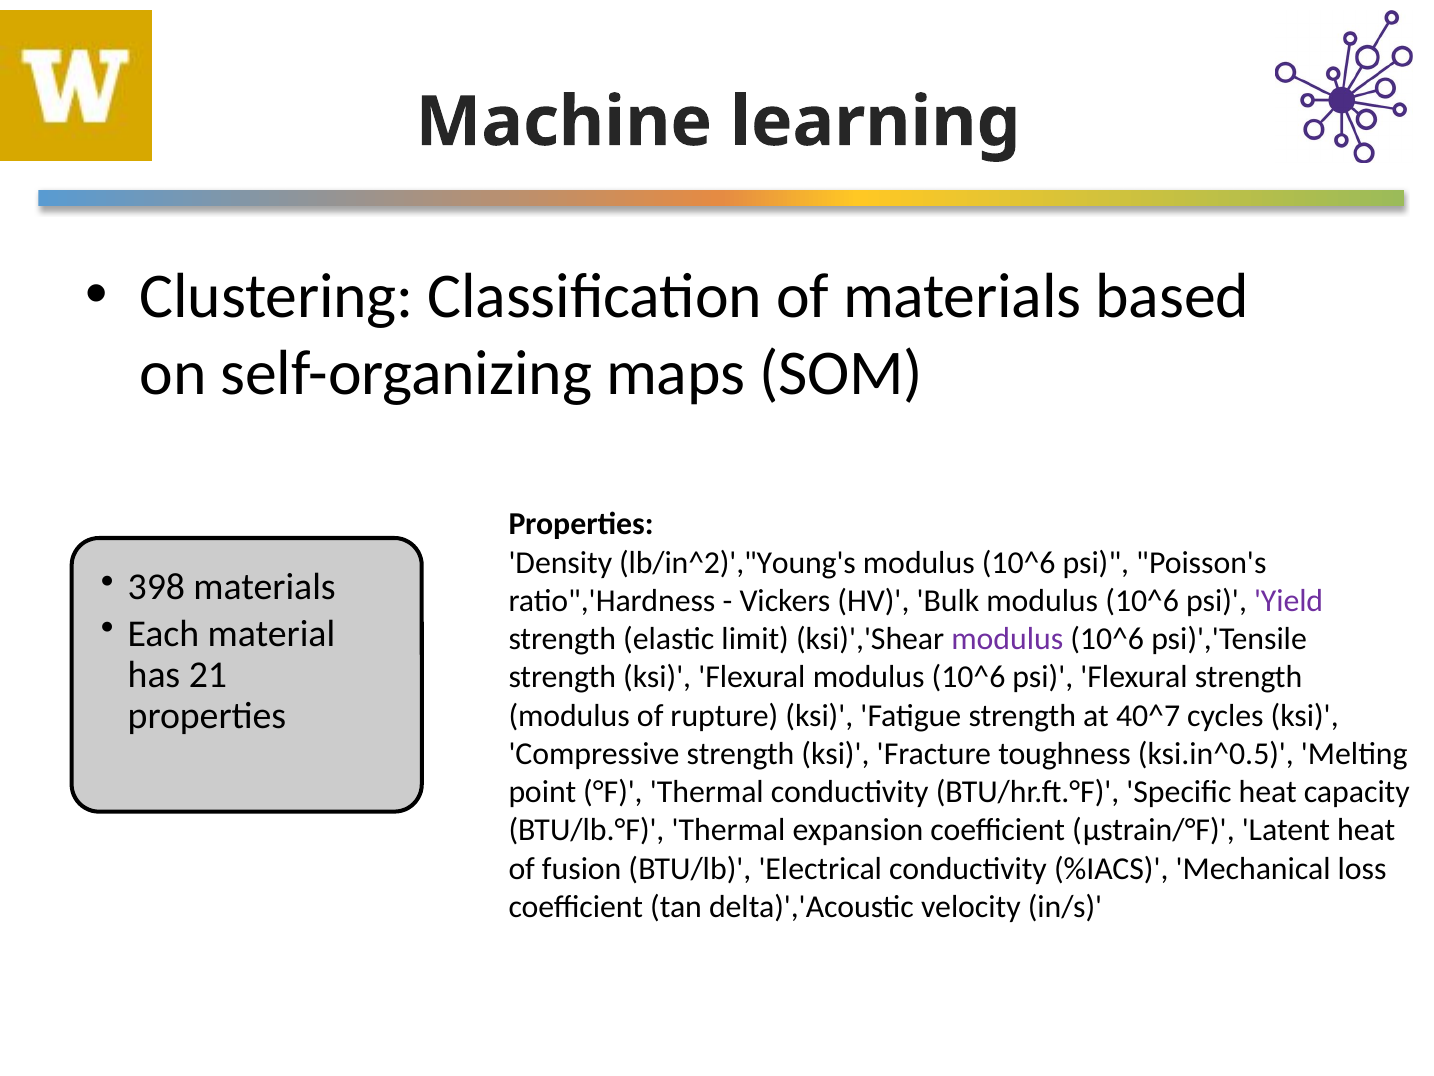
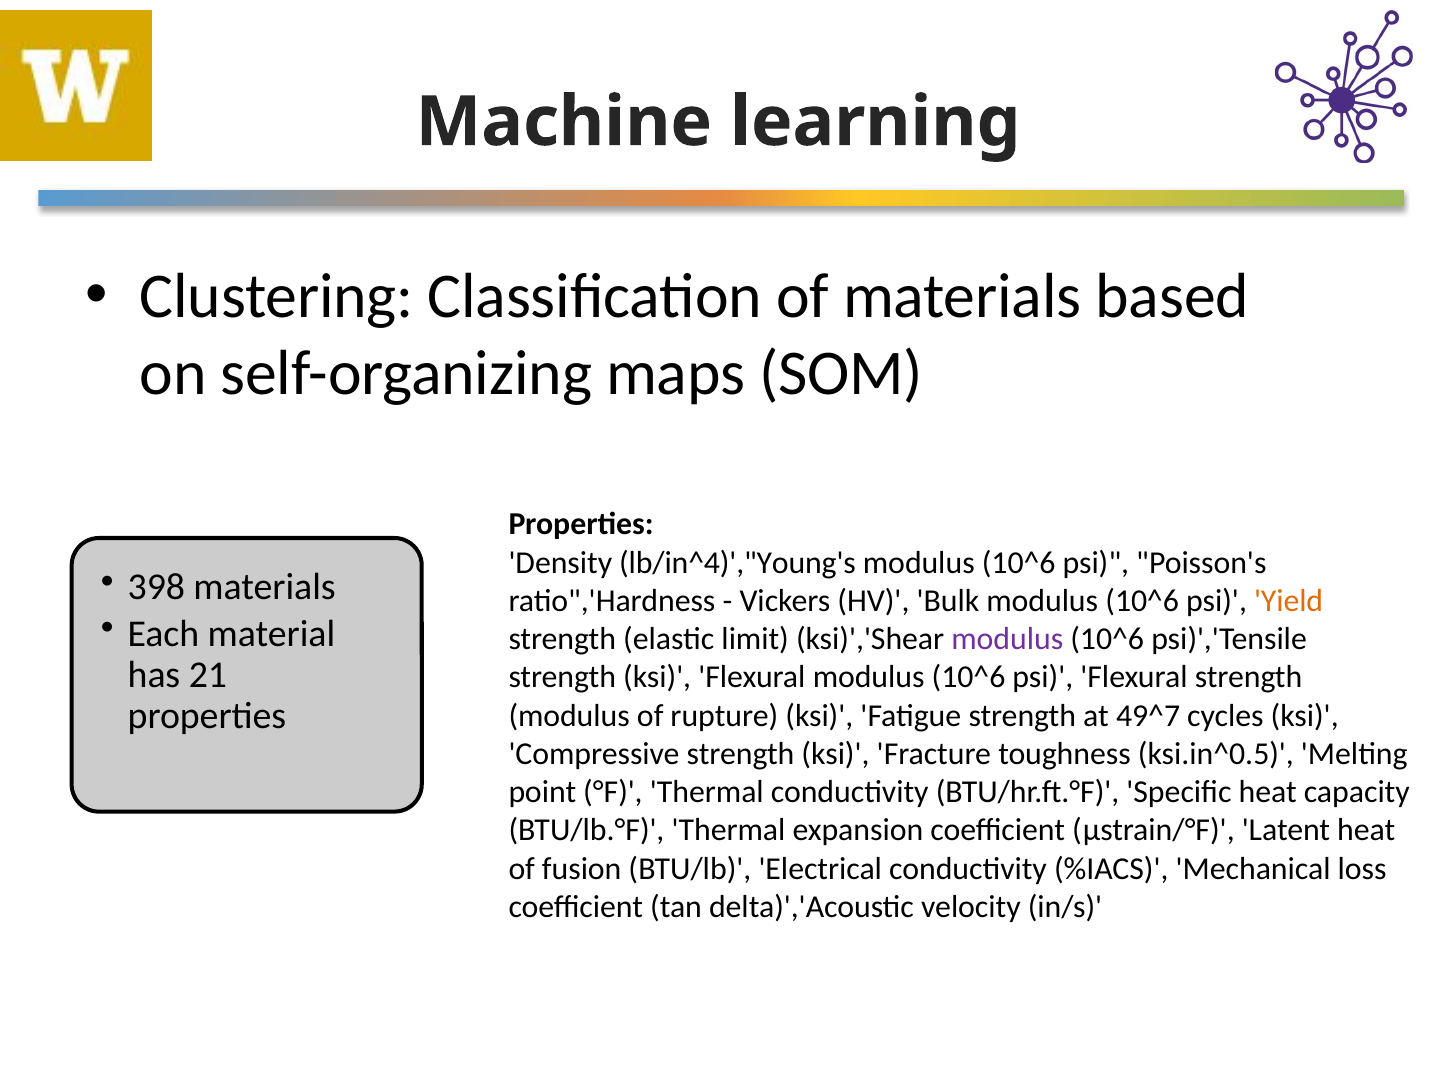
lb/in^2)',"Young's: lb/in^2)',"Young's -> lb/in^4)',"Young's
Yield colour: purple -> orange
40^7: 40^7 -> 49^7
